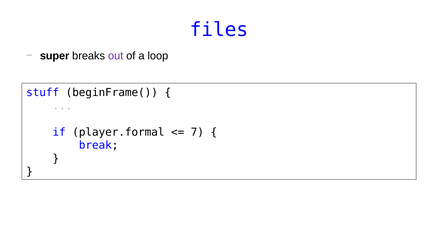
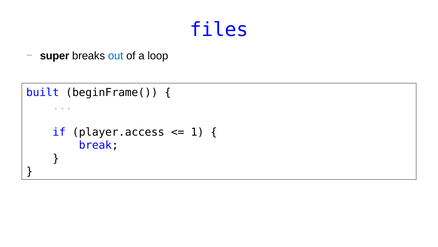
out colour: purple -> blue
stuff: stuff -> built
player.formal: player.formal -> player.access
7: 7 -> 1
